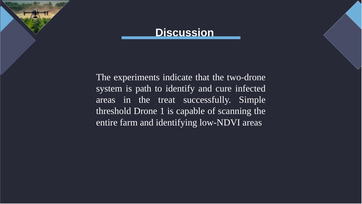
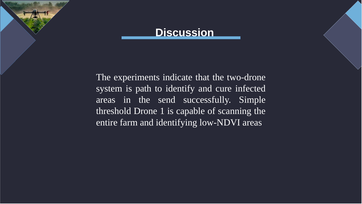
treat: treat -> send
